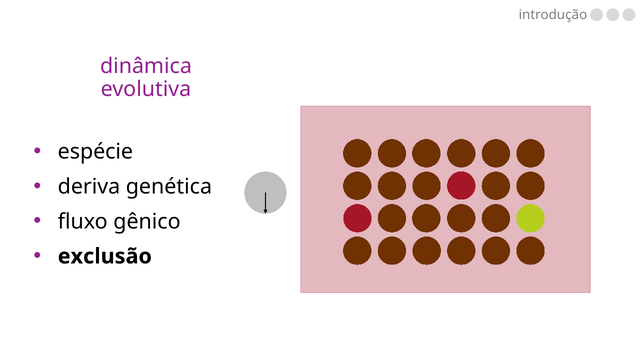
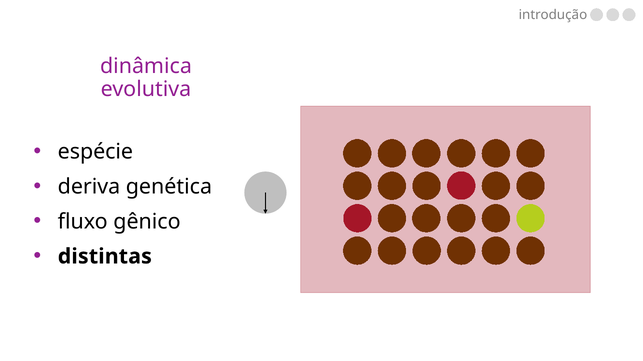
exclusão: exclusão -> distintas
